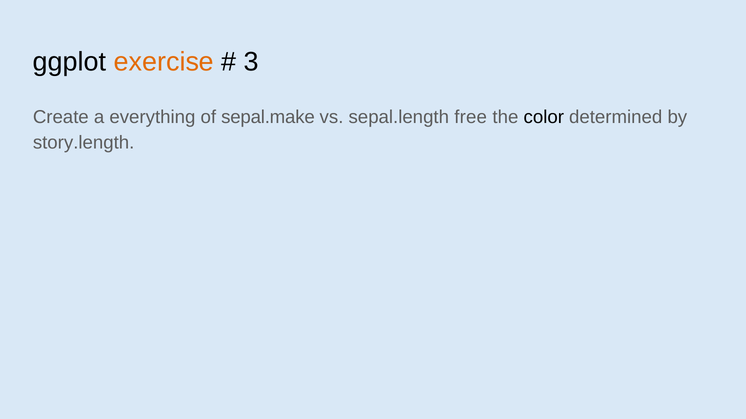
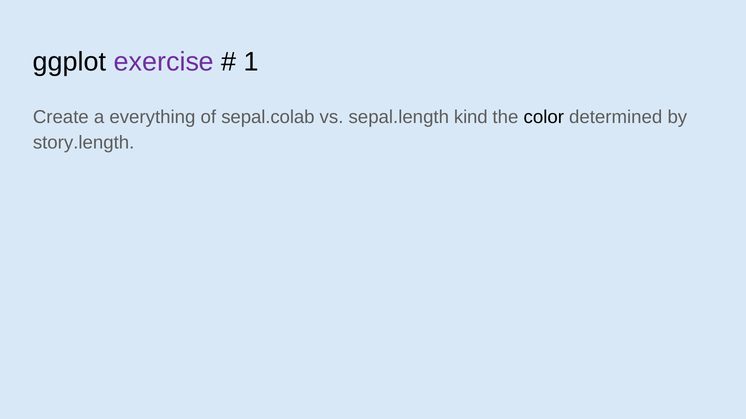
exercise colour: orange -> purple
3: 3 -> 1
sepal.make: sepal.make -> sepal.colab
free: free -> kind
